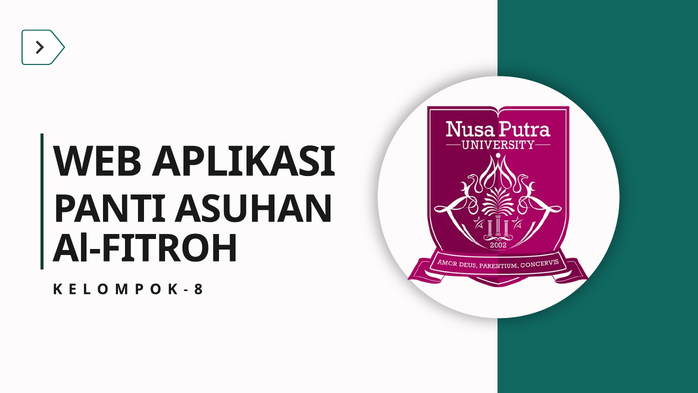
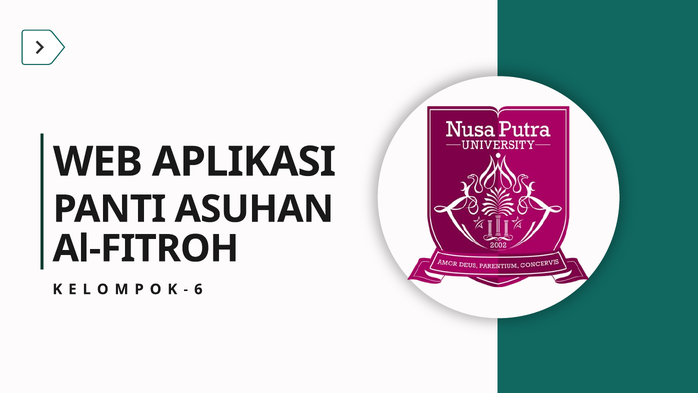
8: 8 -> 6
